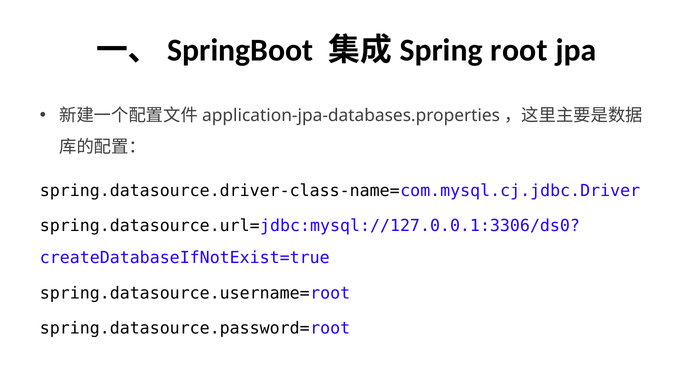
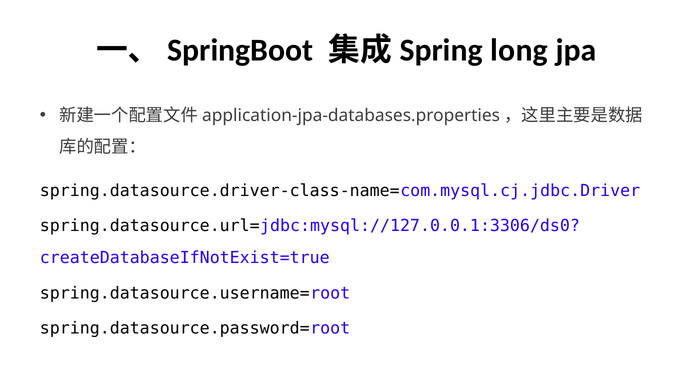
root: root -> long
